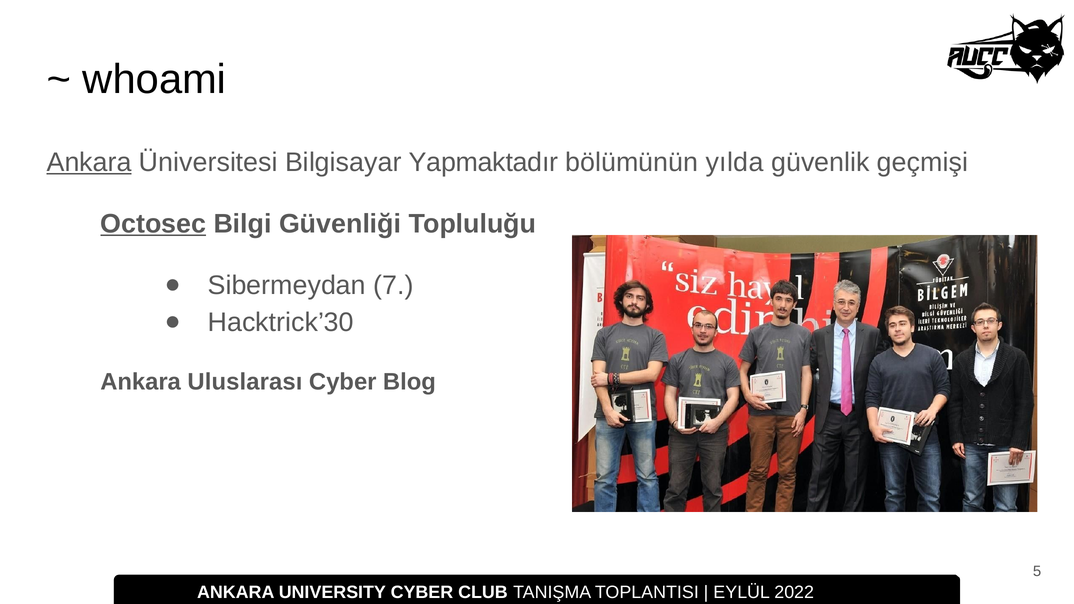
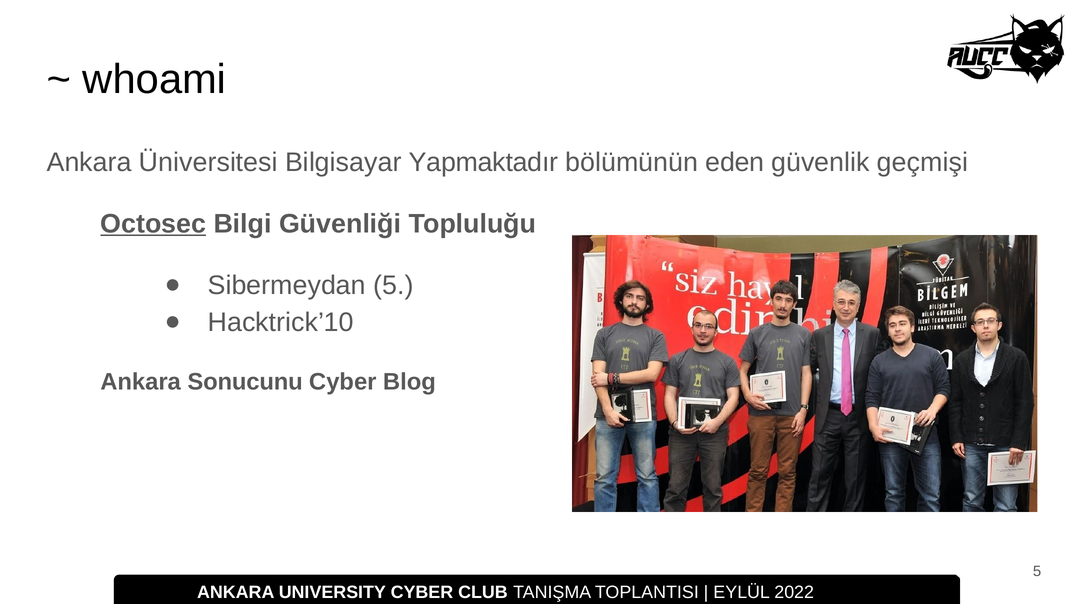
Ankara at (89, 162) underline: present -> none
yılda: yılda -> eden
Sibermeydan 7: 7 -> 5
Hacktrick’30: Hacktrick’30 -> Hacktrick’10
Uluslarası: Uluslarası -> Sonucunu
